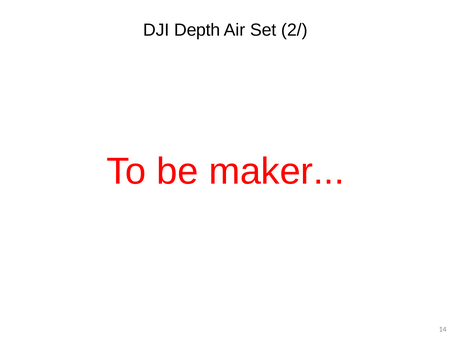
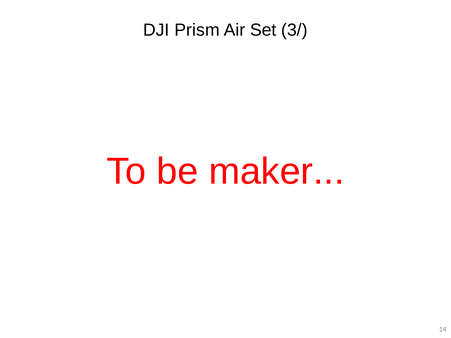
Depth: Depth -> Prism
2/: 2/ -> 3/
